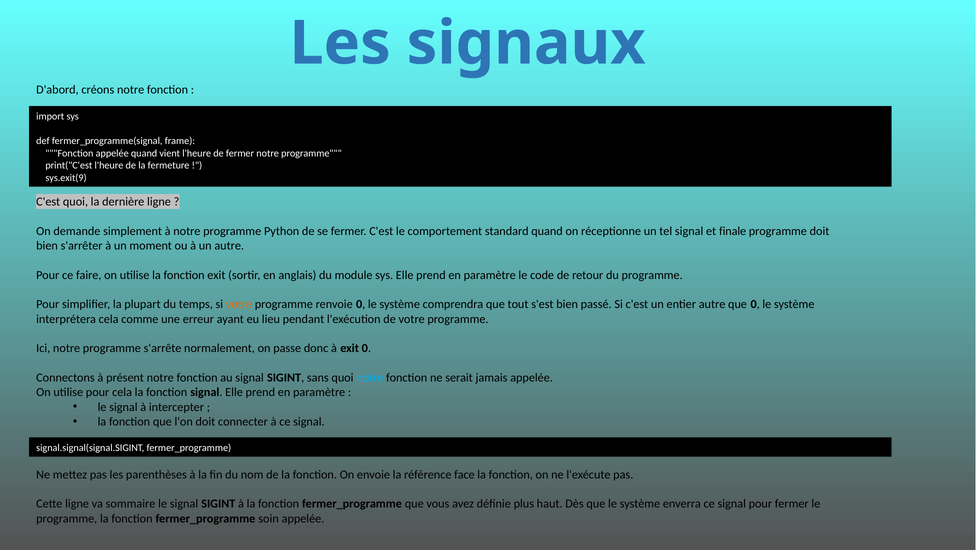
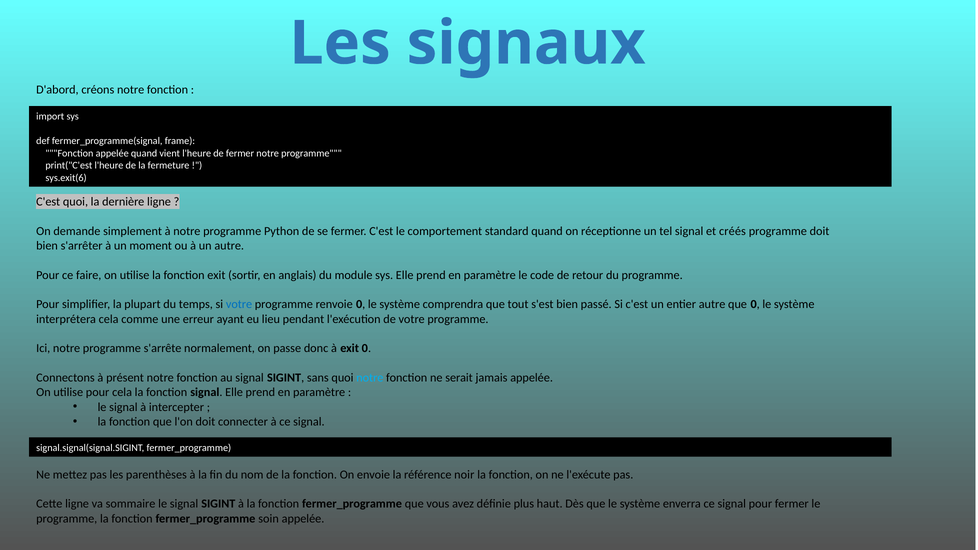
sys.exit(9: sys.exit(9 -> sys.exit(6
finale: finale -> créés
votre at (239, 305) colour: orange -> blue
face: face -> noir
